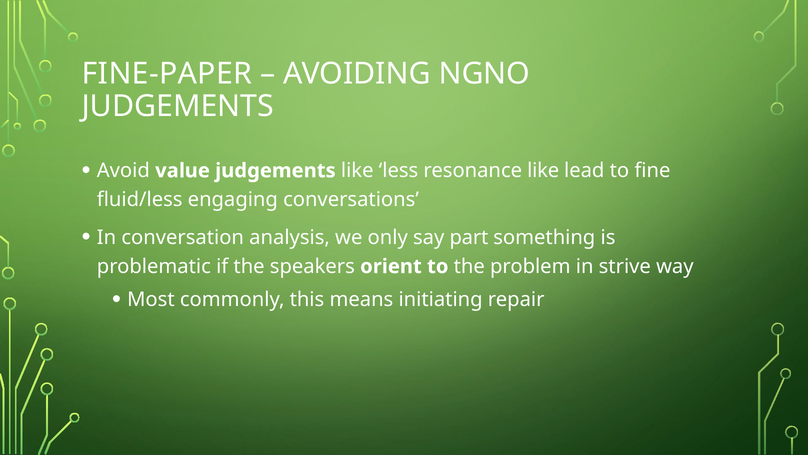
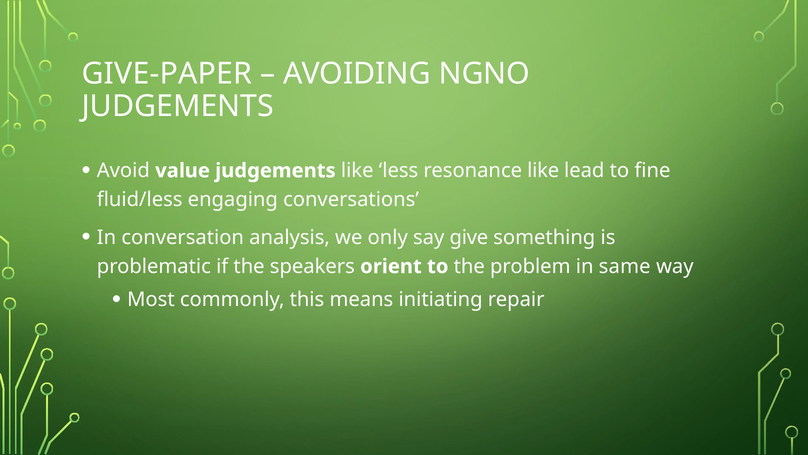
FINE-PAPER: FINE-PAPER -> GIVE-PAPER
part: part -> give
strive: strive -> same
